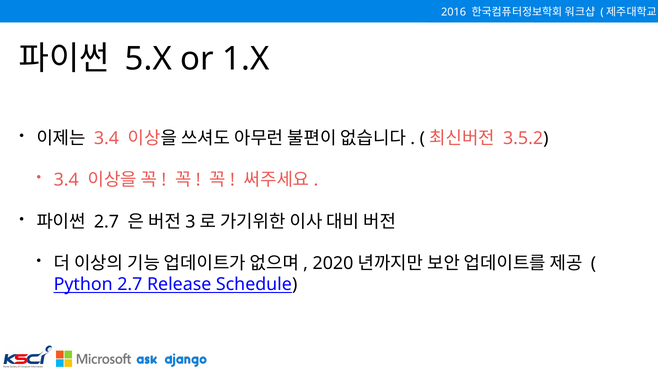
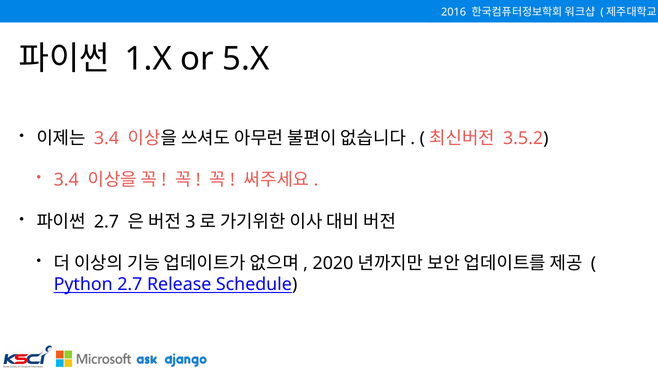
5.X: 5.X -> 1.X
1.X: 1.X -> 5.X
